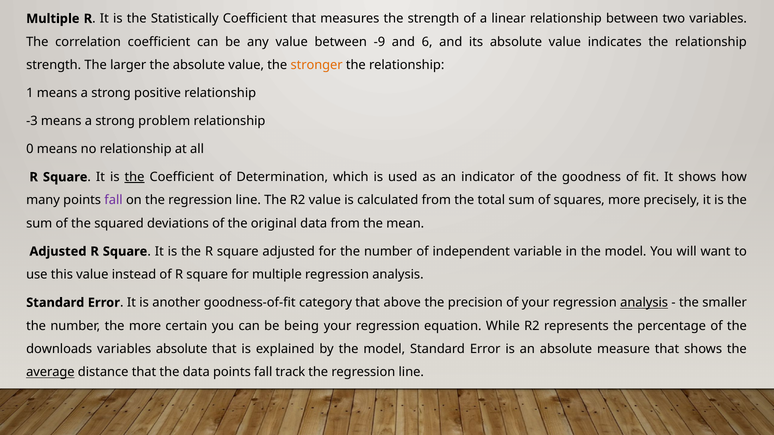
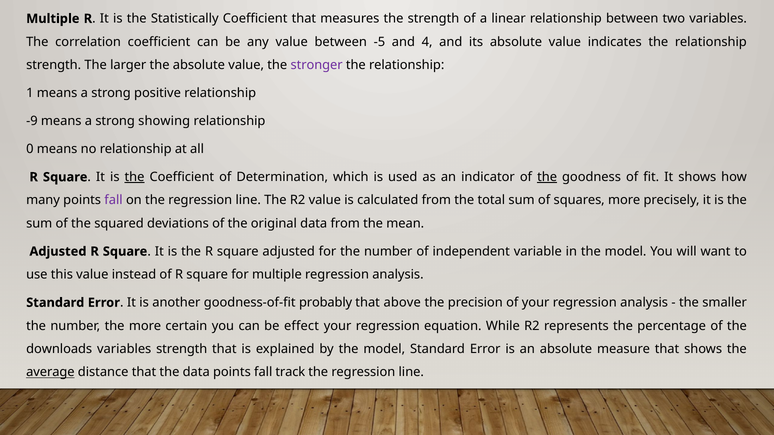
-9: -9 -> -5
6: 6 -> 4
stronger colour: orange -> purple
-3: -3 -> -9
problem: problem -> showing
the at (547, 177) underline: none -> present
category: category -> probably
analysis at (644, 303) underline: present -> none
being: being -> effect
variables absolute: absolute -> strength
